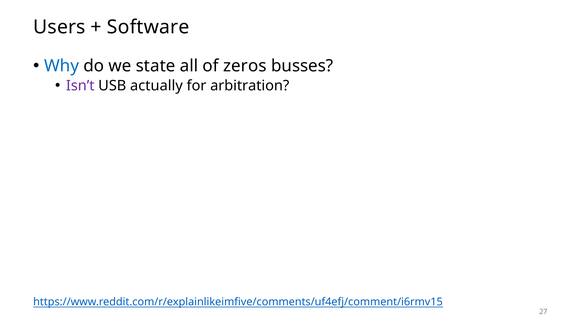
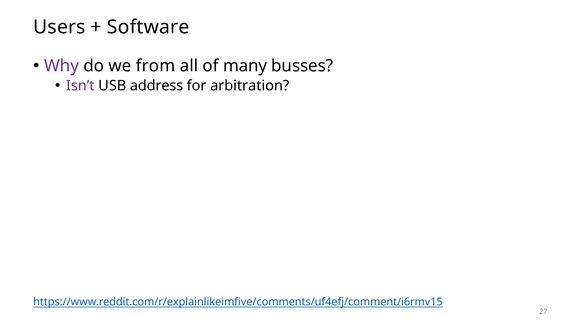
Why colour: blue -> purple
state: state -> from
zeros: zeros -> many
actually: actually -> address
